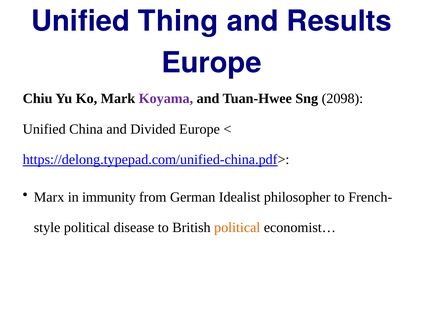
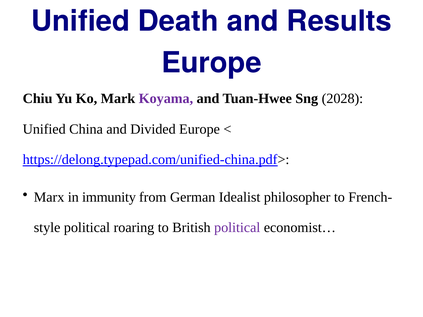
Thing: Thing -> Death
2098: 2098 -> 2028
disease: disease -> roaring
political at (237, 228) colour: orange -> purple
